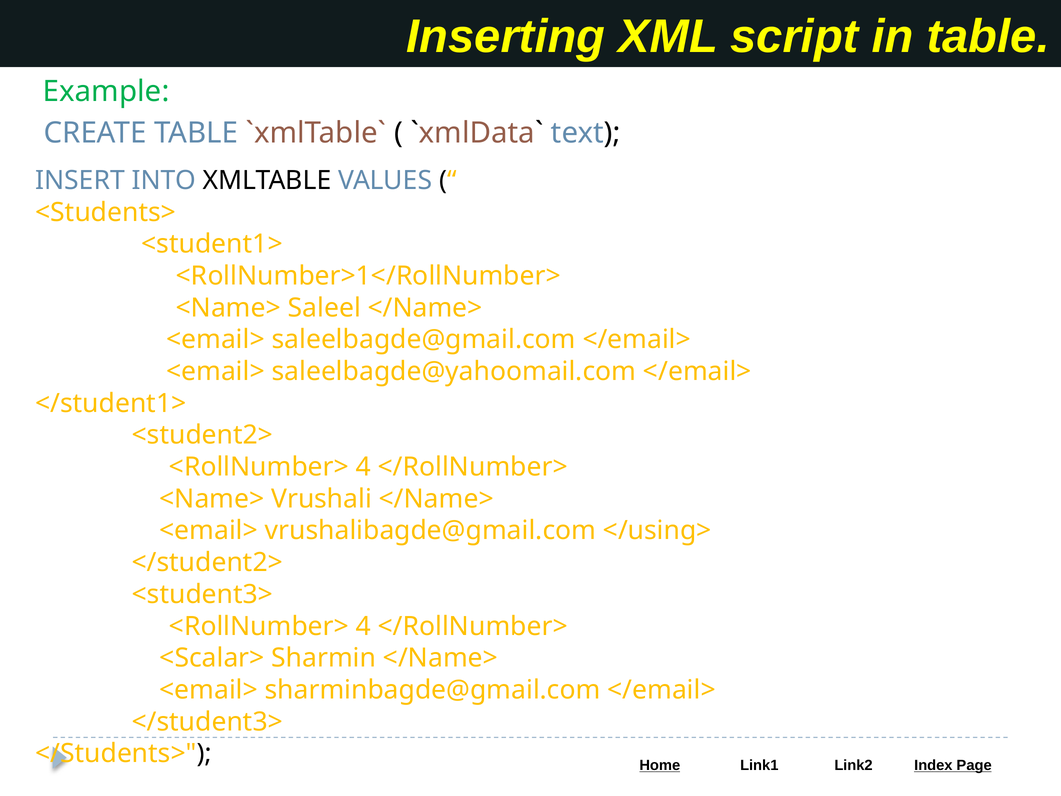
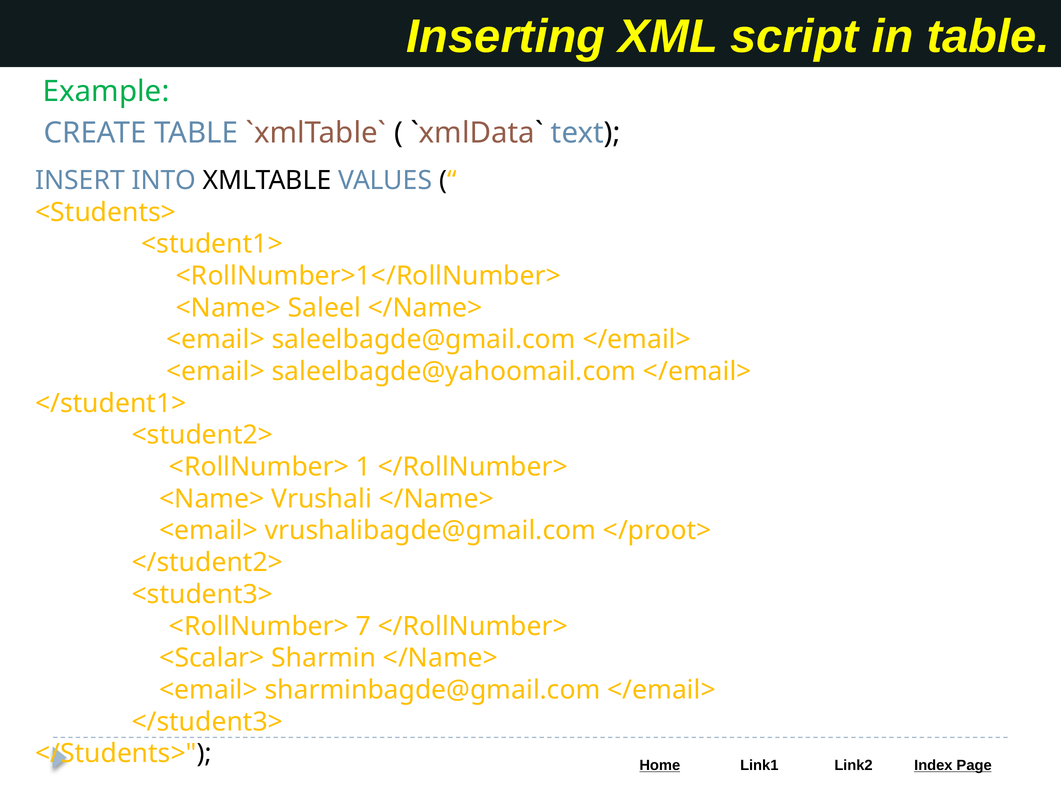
4 at (363, 467): 4 -> 1
</using>: </using> -> </proot>
4 at (363, 626): 4 -> 7
